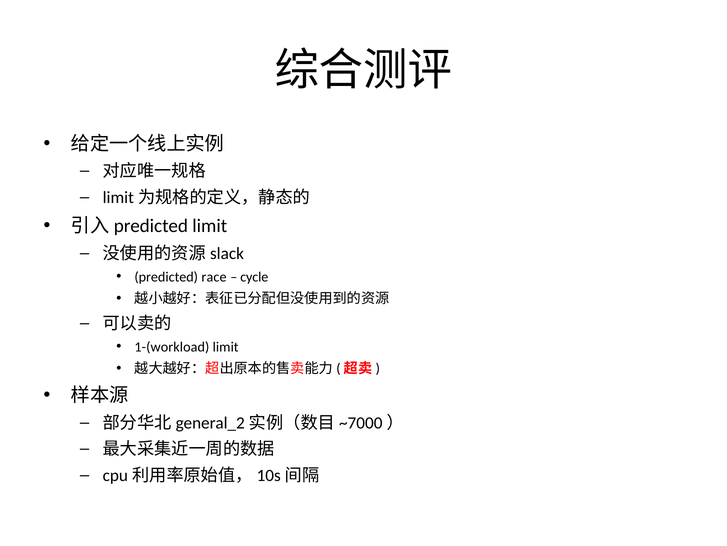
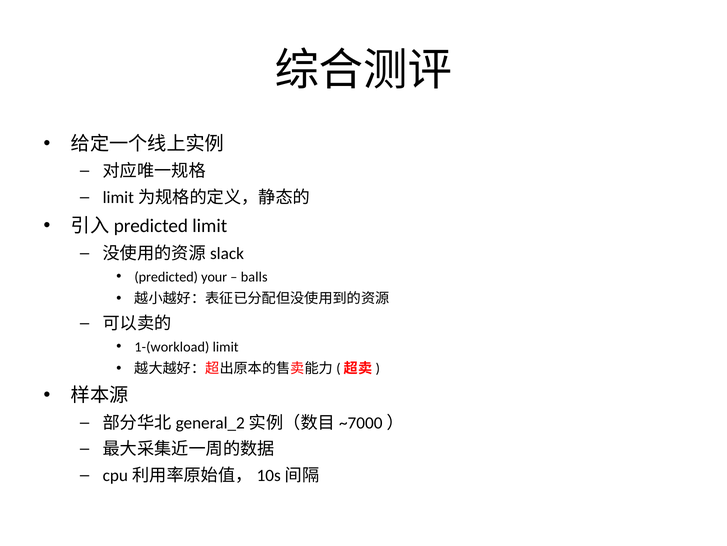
race: race -> your
cycle: cycle -> balls
